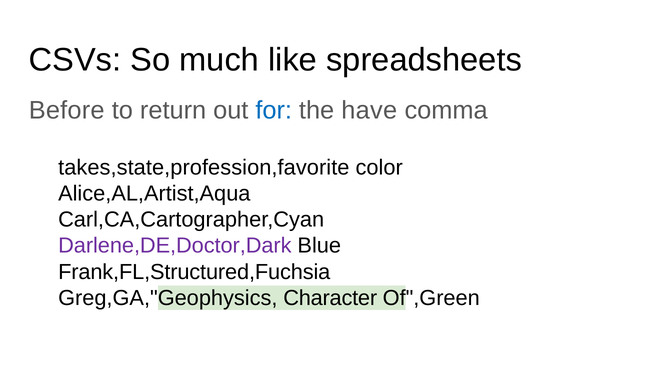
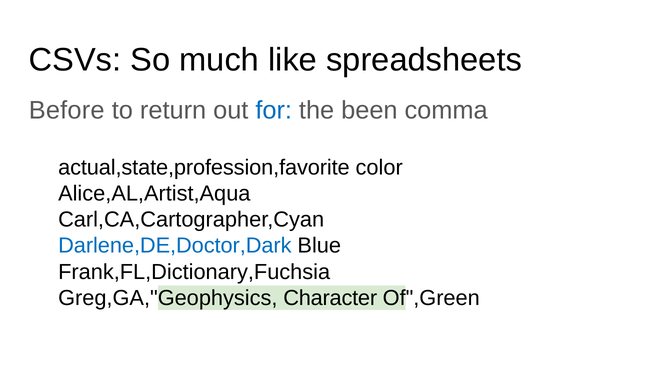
have: have -> been
takes,state,profession,favorite: takes,state,profession,favorite -> actual,state,profession,favorite
Darlene,DE,Doctor,Dark colour: purple -> blue
Frank,FL,Structured,Fuchsia: Frank,FL,Structured,Fuchsia -> Frank,FL,Dictionary,Fuchsia
